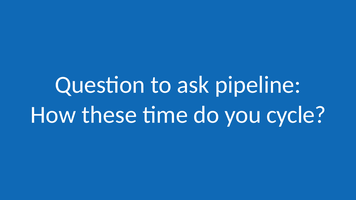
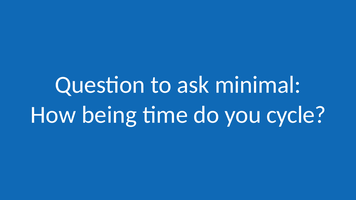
pipeline: pipeline -> minimal
these: these -> being
